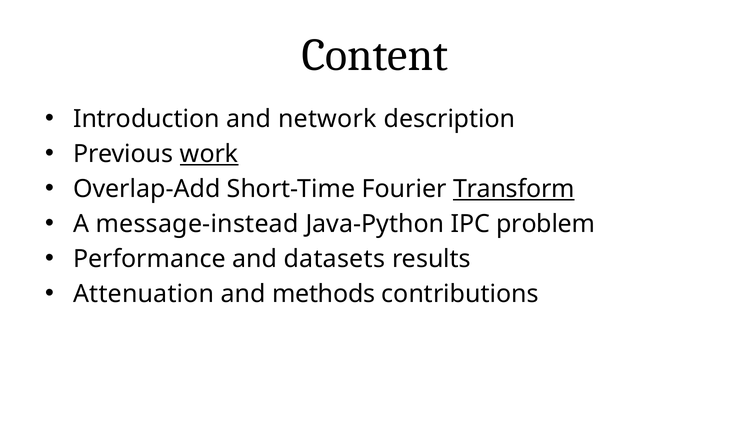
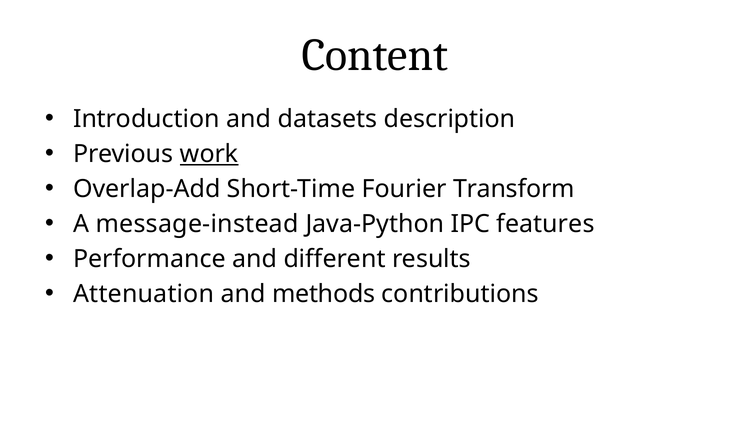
network: network -> datasets
Transform underline: present -> none
problem: problem -> features
datasets: datasets -> different
